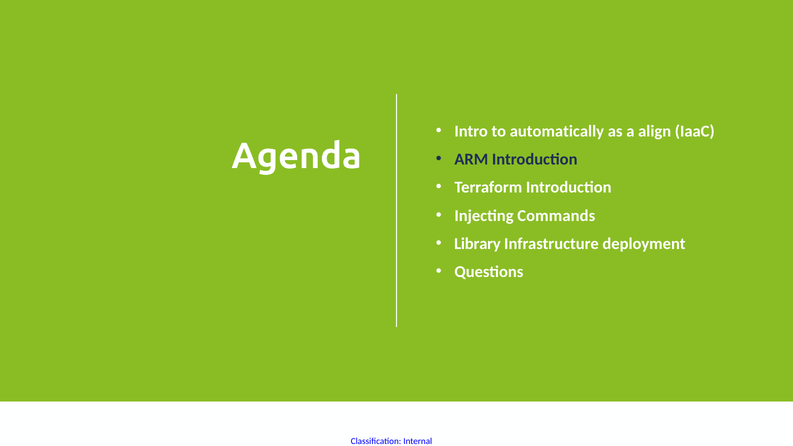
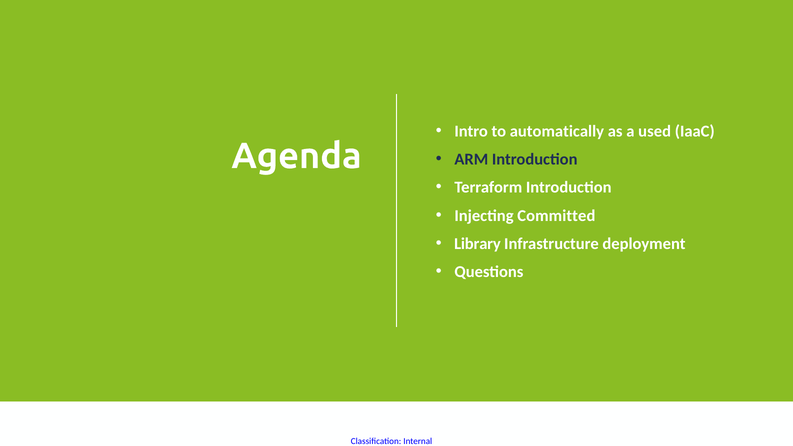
align: align -> used
Commands: Commands -> Committed
